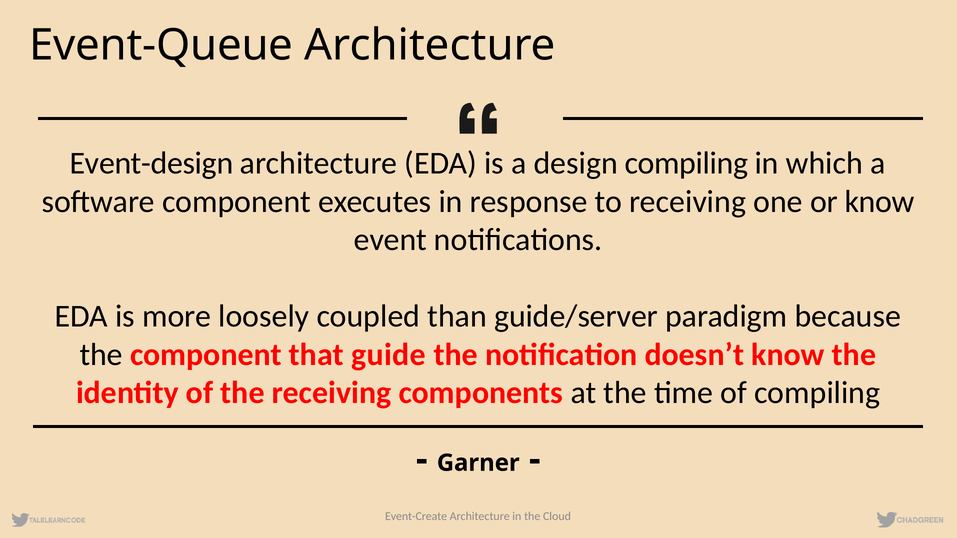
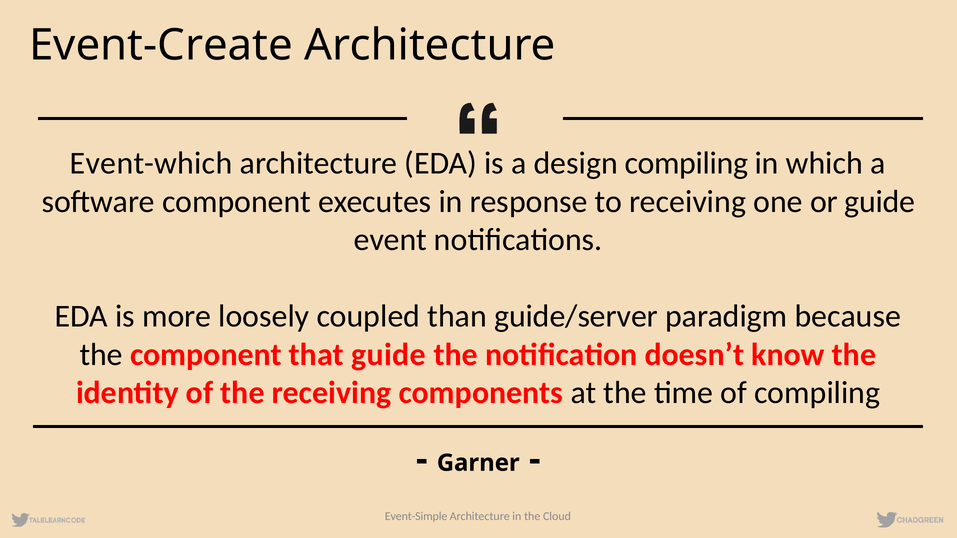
Event-Queue: Event-Queue -> Event-Create
Event-design: Event-design -> Event-which
or know: know -> guide
Event-Create: Event-Create -> Event-Simple
